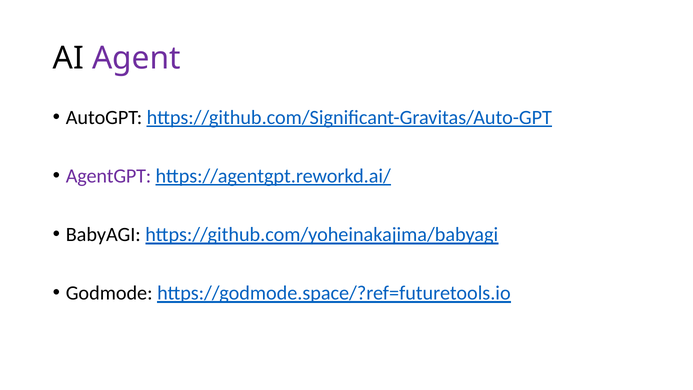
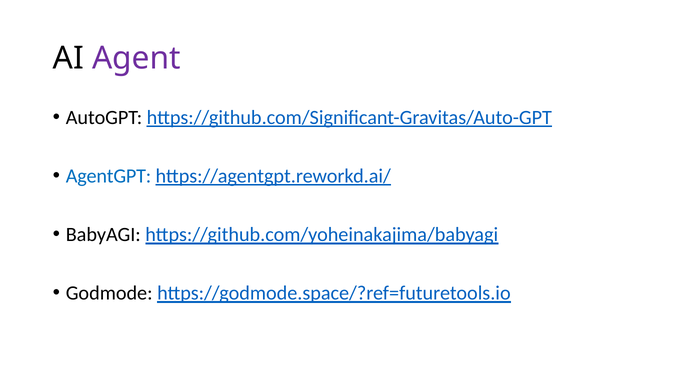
AgentGPT colour: purple -> blue
